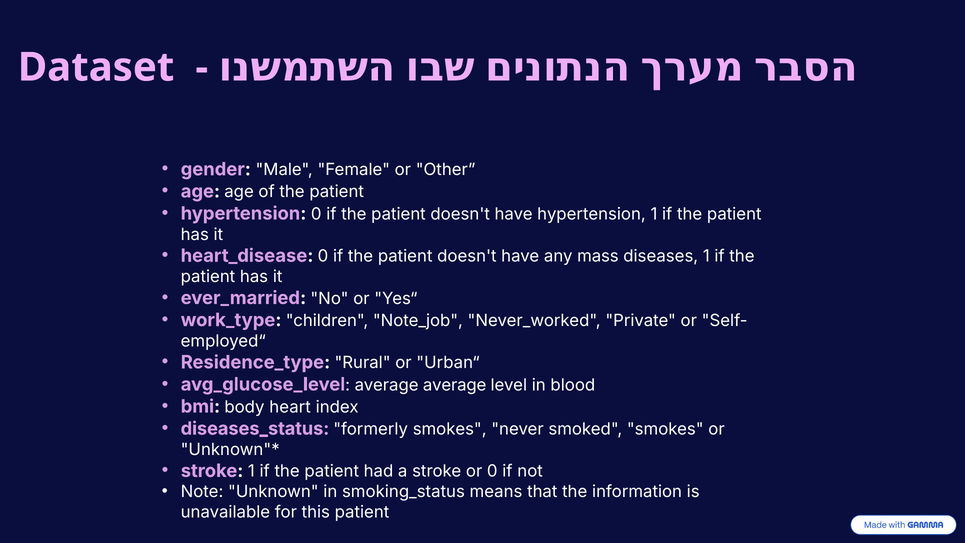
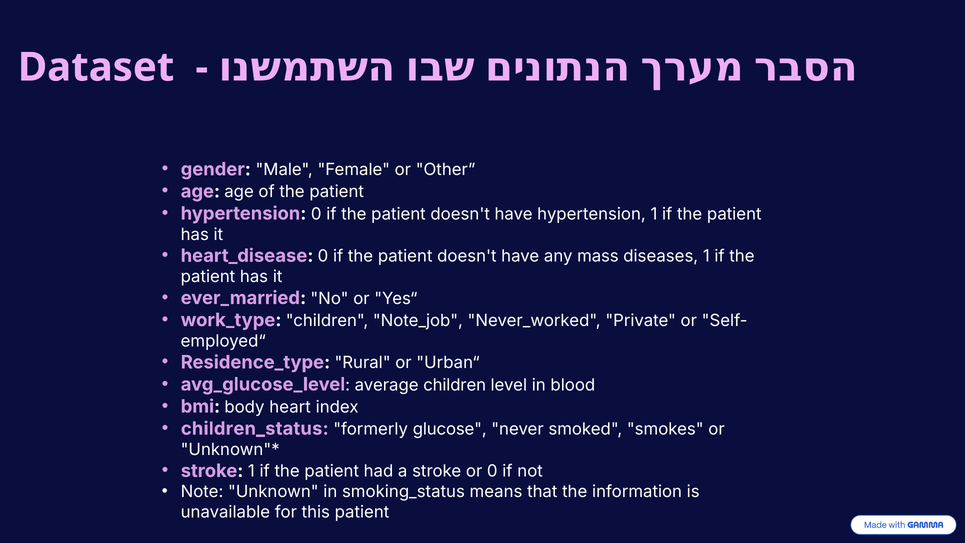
average average: average -> children
diseases_status: diseases_status -> children_status
formerly smokes: smokes -> glucose
